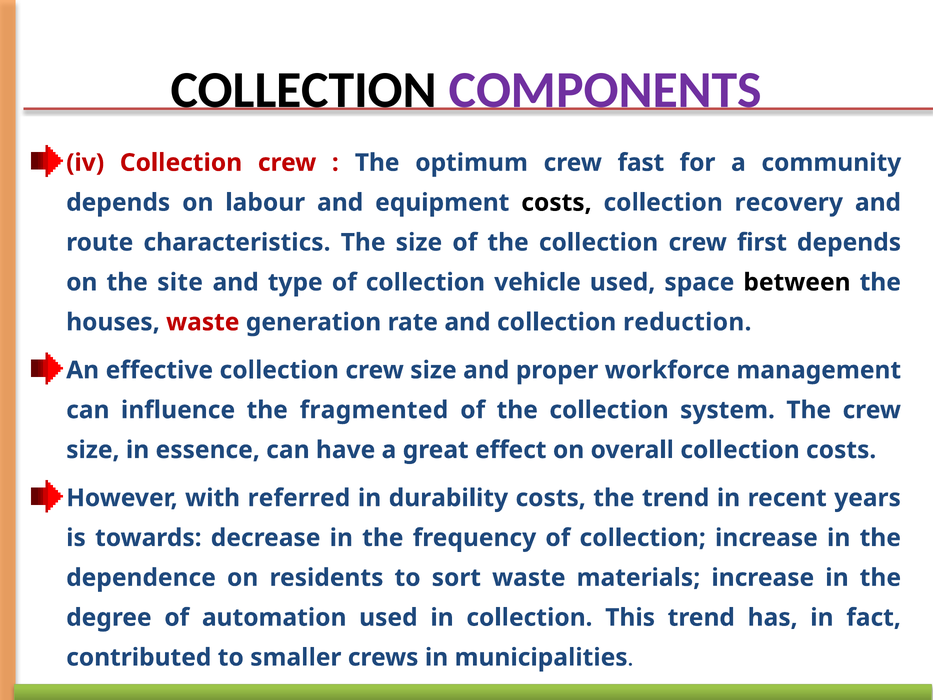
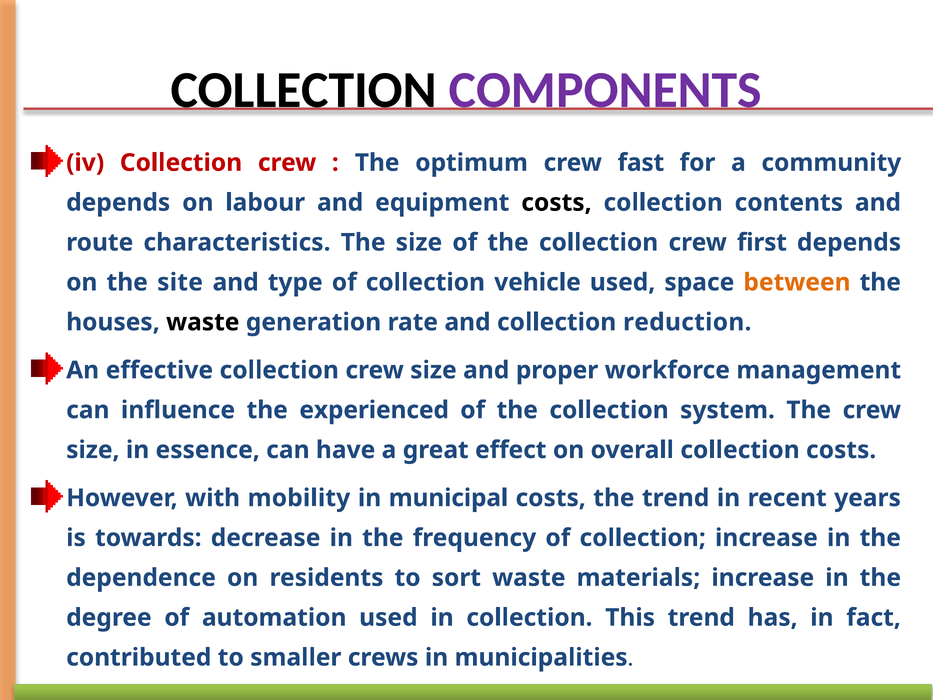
recovery: recovery -> contents
between colour: black -> orange
waste at (203, 322) colour: red -> black
fragmented: fragmented -> experienced
referred: referred -> mobility
durability: durability -> municipal
